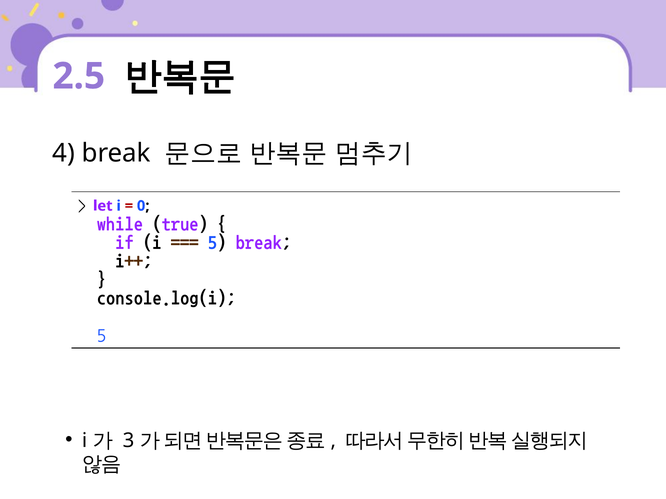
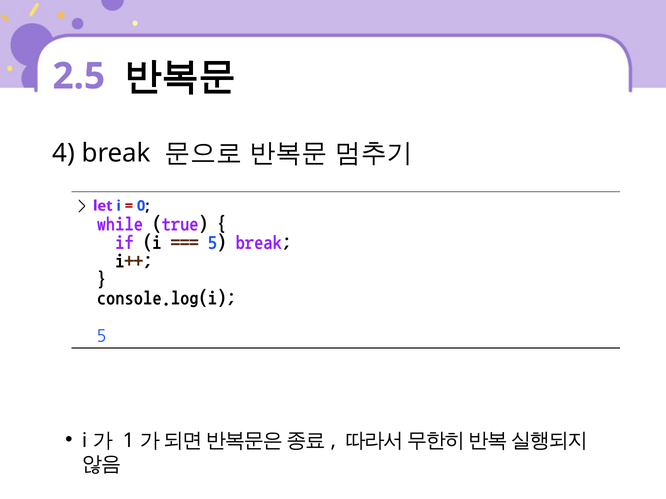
3: 3 -> 1
